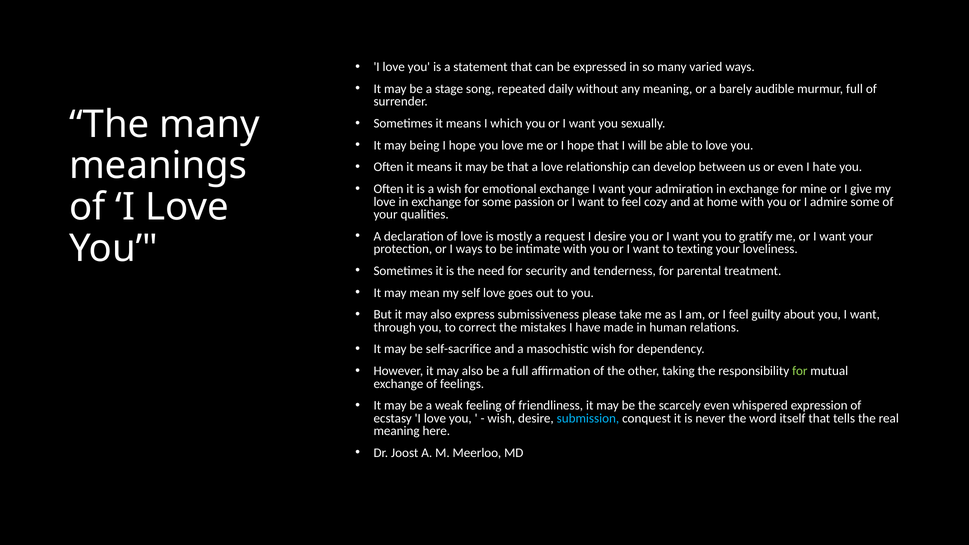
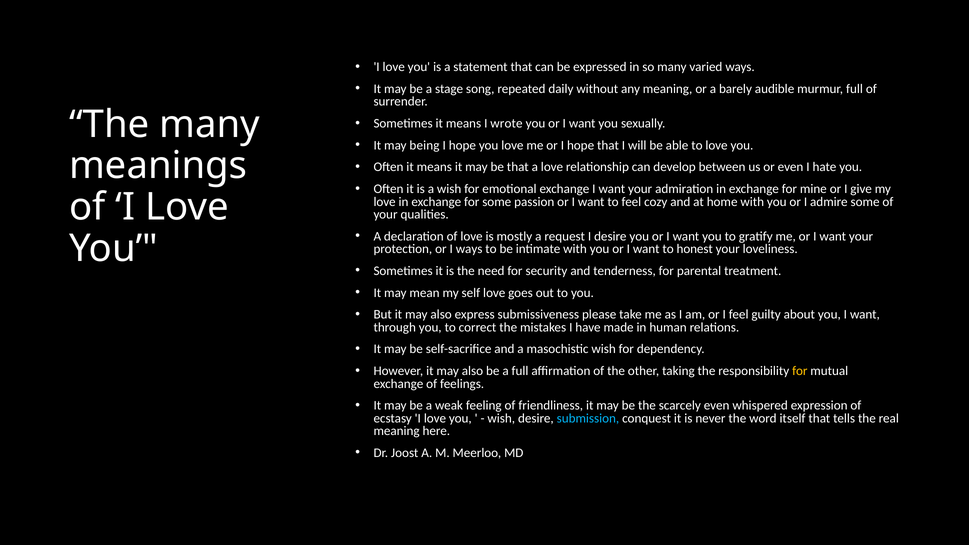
which: which -> wrote
texting: texting -> honest
for at (800, 371) colour: light green -> yellow
